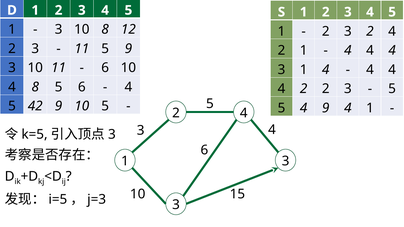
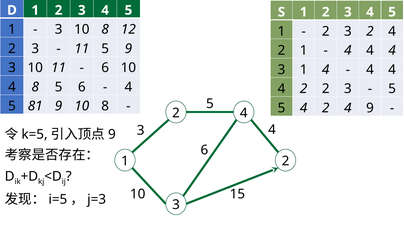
42: 42 -> 81
9 10 5: 5 -> 8
5 4 9: 9 -> 2
4 1: 1 -> 9
3 at (112, 135): 3 -> 9
3 at (286, 161): 3 -> 2
